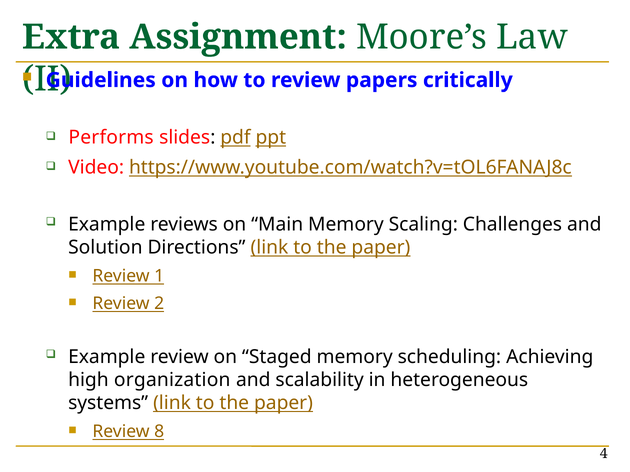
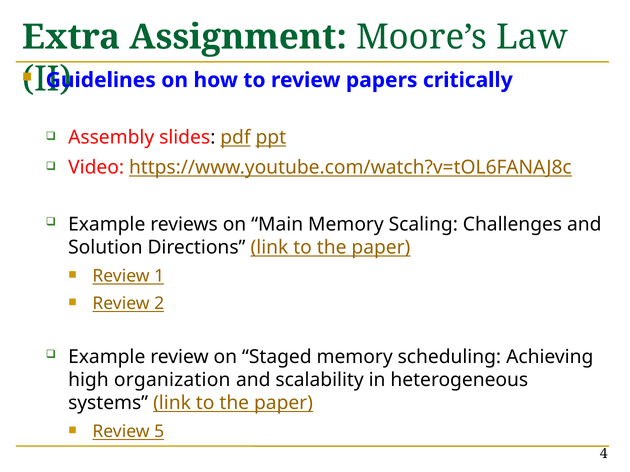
Performs: Performs -> Assembly
8: 8 -> 5
